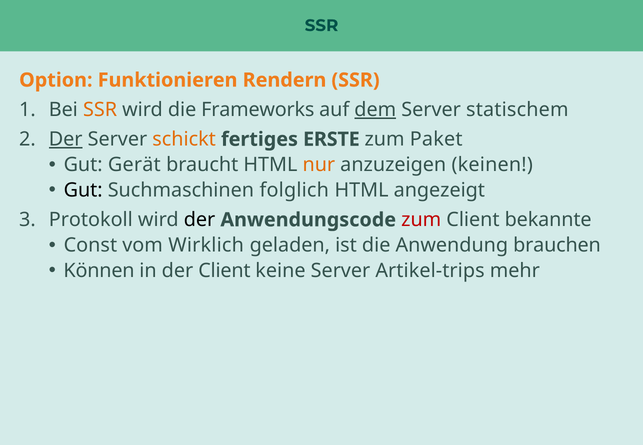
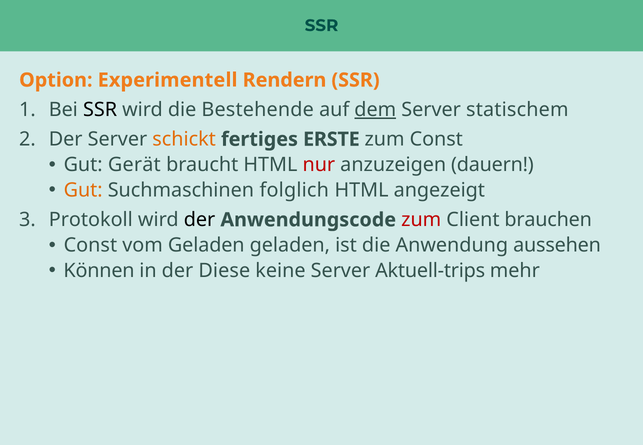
Funktionieren: Funktionieren -> Experimentell
SSR at (100, 110) colour: orange -> black
Frameworks: Frameworks -> Bestehende
Der at (66, 139) underline: present -> none
zum Paket: Paket -> Const
nur colour: orange -> red
keinen: keinen -> dauern
Gut at (83, 190) colour: black -> orange
bekannte: bekannte -> brauchen
vom Wirklich: Wirklich -> Geladen
brauchen: brauchen -> aussehen
der Client: Client -> Diese
Artikel-trips: Artikel-trips -> Aktuell-trips
